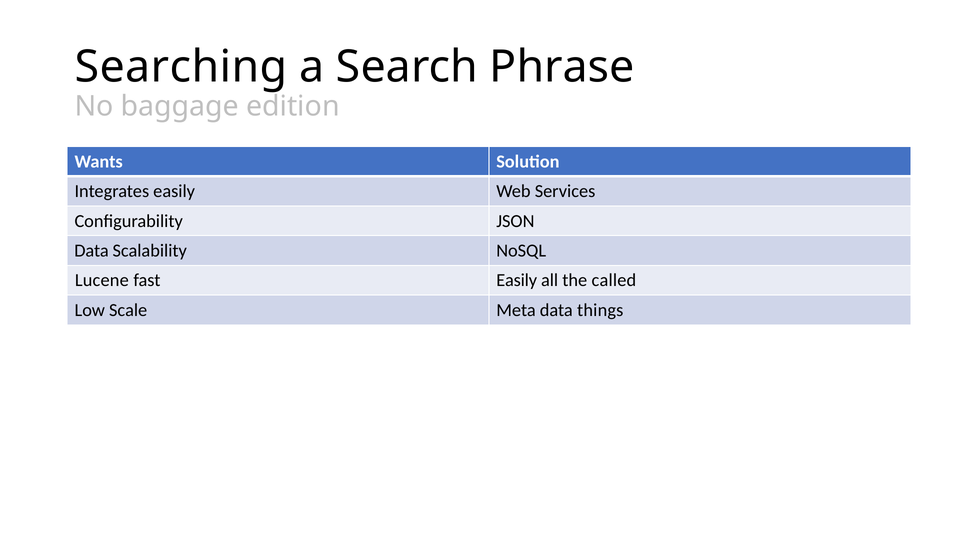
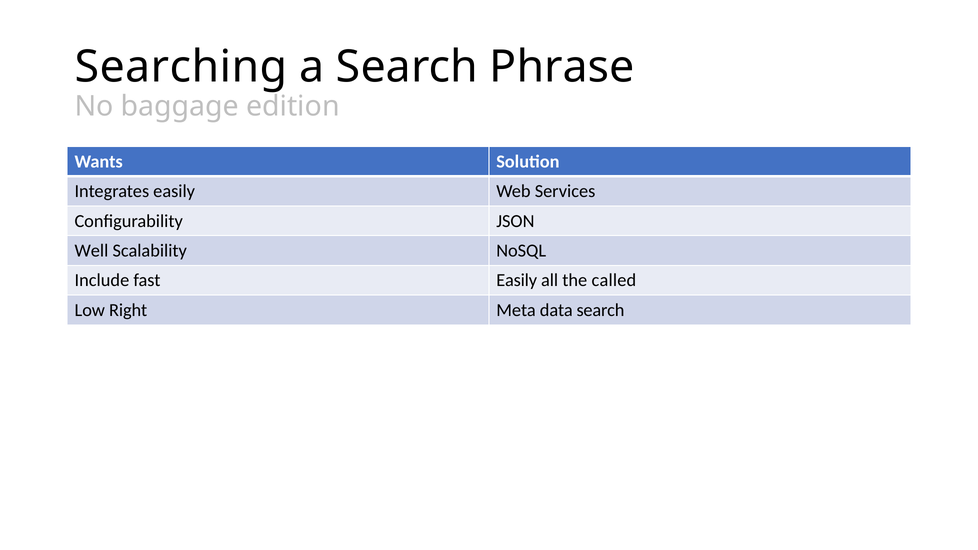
Data at (92, 251): Data -> Well
Lucene: Lucene -> Include
Scale: Scale -> Right
data things: things -> search
